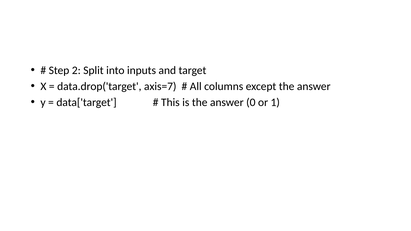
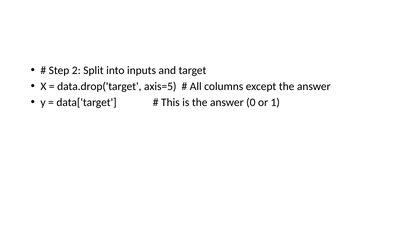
axis=7: axis=7 -> axis=5
